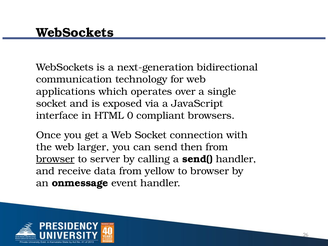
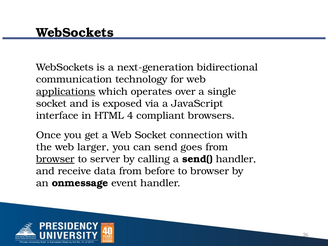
applications underline: none -> present
0: 0 -> 4
then: then -> goes
yellow: yellow -> before
